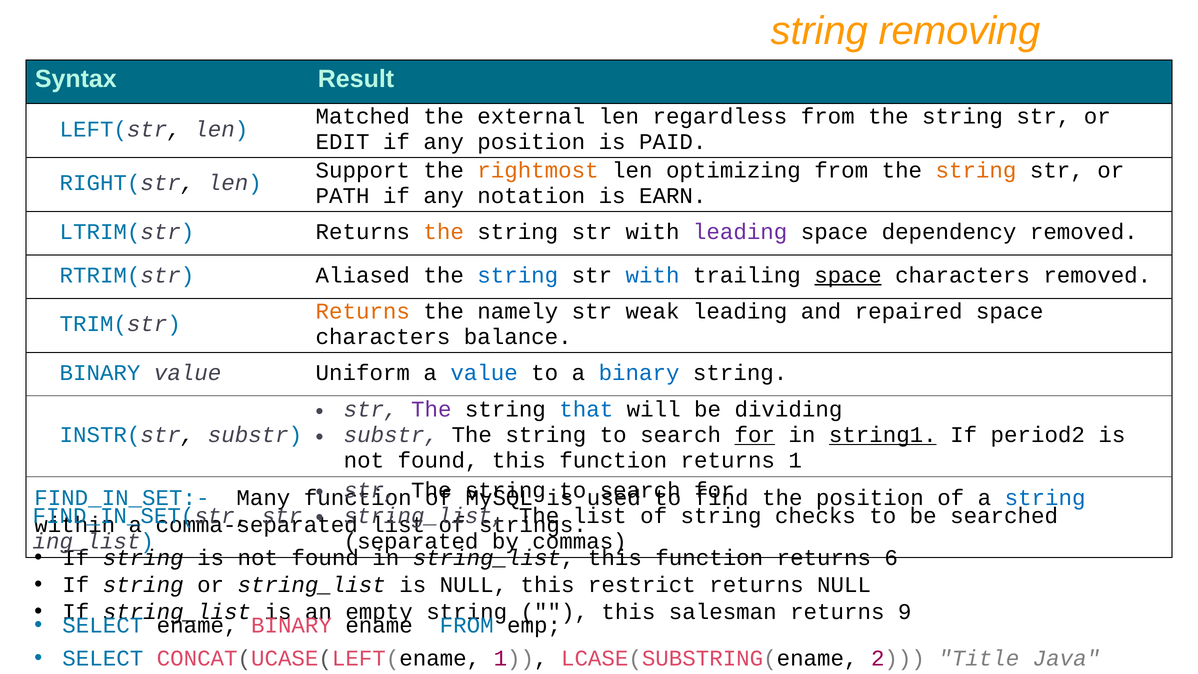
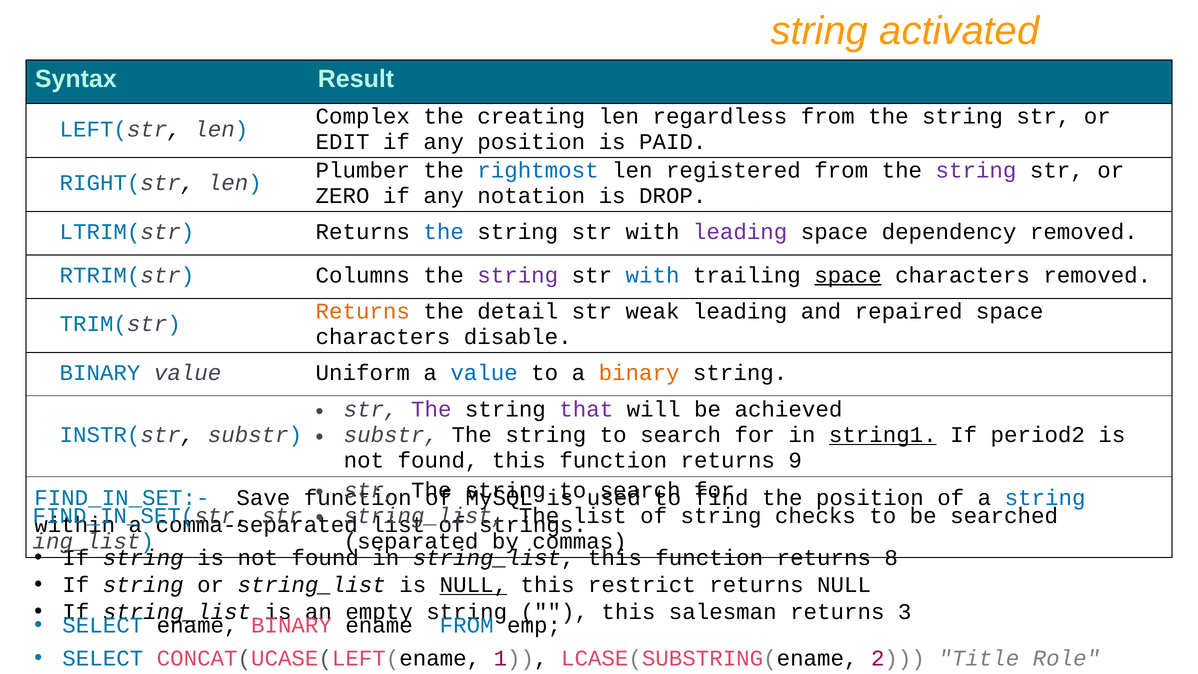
removing: removing -> activated
Matched: Matched -> Complex
external: external -> creating
Support: Support -> Plumber
rightmost colour: orange -> blue
optimizing: optimizing -> registered
string at (976, 170) colour: orange -> purple
PATH: PATH -> ZERO
EARN: EARN -> DROP
the at (444, 232) colour: orange -> blue
Aliased: Aliased -> Columns
string at (518, 275) colour: blue -> purple
namely: namely -> detail
balance: balance -> disable
binary at (639, 373) colour: blue -> orange
that colour: blue -> purple
dividing: dividing -> achieved
for at (755, 435) underline: present -> none
returns 1: 1 -> 9
Many: Many -> Save
6: 6 -> 8
NULL at (473, 585) underline: none -> present
9: 9 -> 3
Java: Java -> Role
